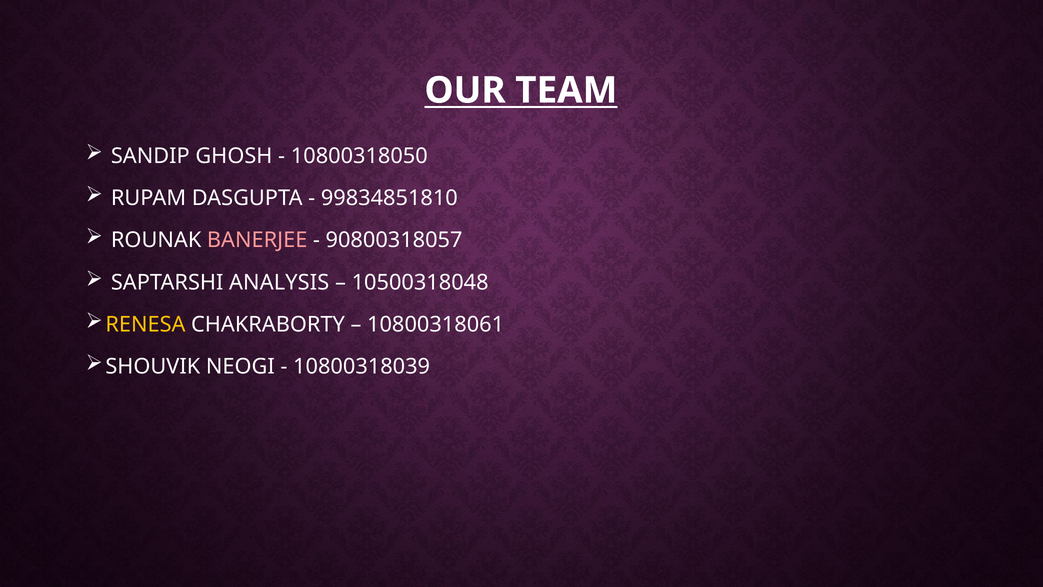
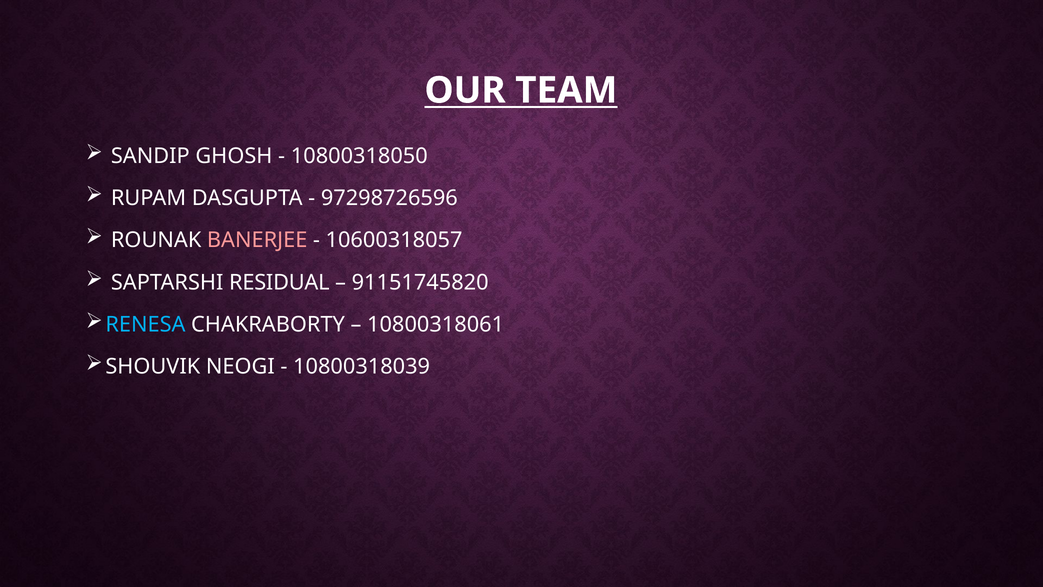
99834851810: 99834851810 -> 97298726596
90800318057: 90800318057 -> 10600318057
ANALYSIS: ANALYSIS -> RESIDUAL
10500318048: 10500318048 -> 91151745820
RENESA colour: yellow -> light blue
